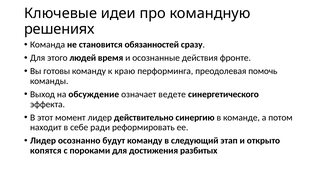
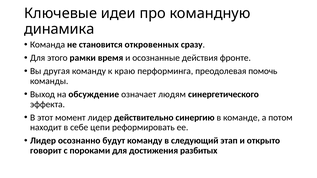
решениях: решениях -> динамика
обязанностей: обязанностей -> откровенных
людей: людей -> рамки
готовы: готовы -> другая
ведете: ведете -> людям
ради: ради -> цепи
копятся: копятся -> говорит
